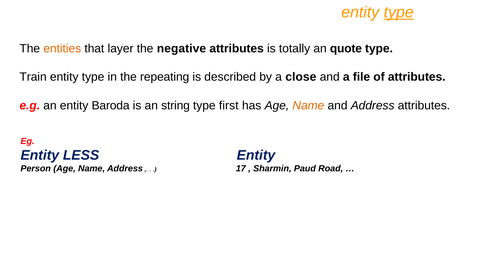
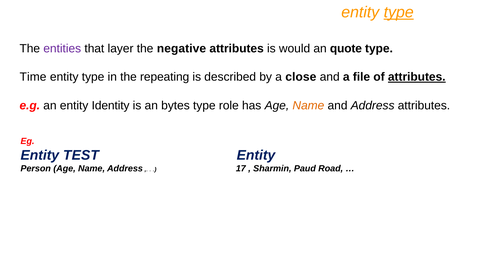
entities colour: orange -> purple
totally: totally -> would
Train: Train -> Time
attributes at (417, 77) underline: none -> present
Baroda: Baroda -> Identity
string: string -> bytes
first: first -> role
LESS: LESS -> TEST
